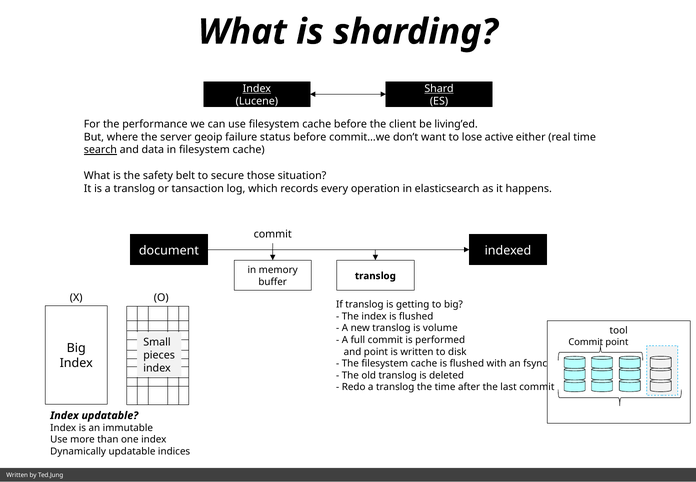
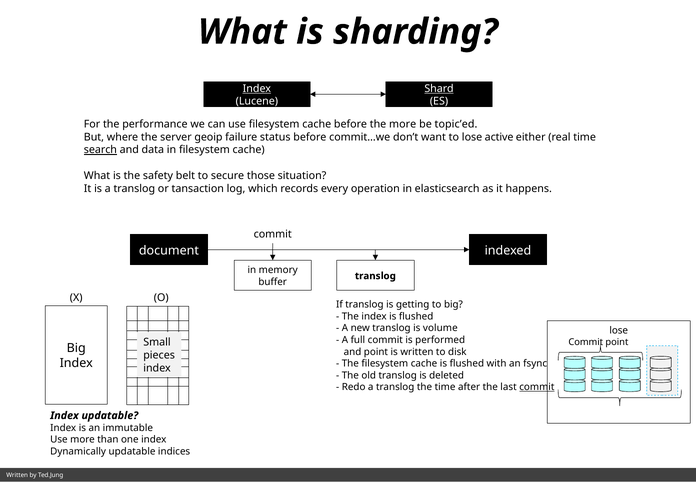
the client: client -> more
living’ed: living’ed -> topic’ed
tool at (619, 330): tool -> lose
commit at (537, 387) underline: none -> present
